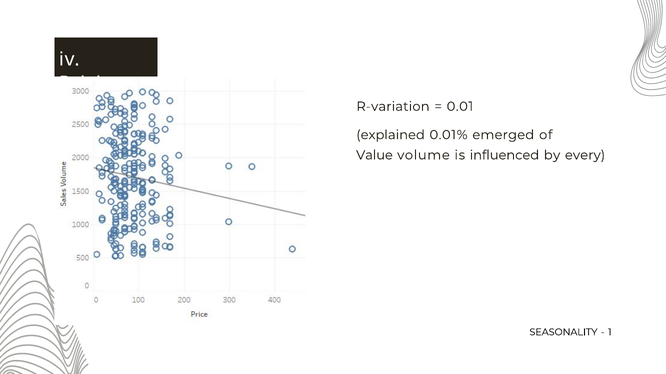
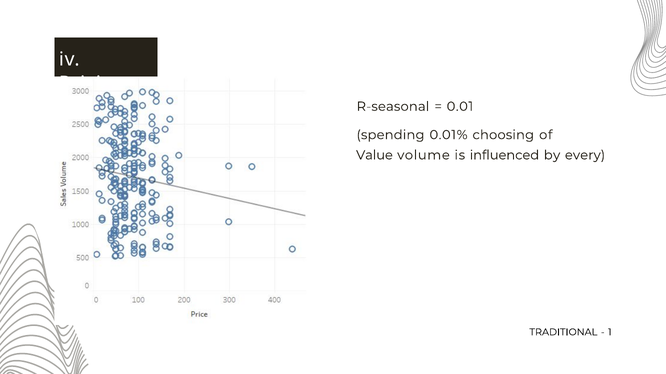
R-variation: R-variation -> R-seasonal
explained: explained -> spending
emerged: emerged -> choosing
SEASONALITY: SEASONALITY -> TRADITIONAL
